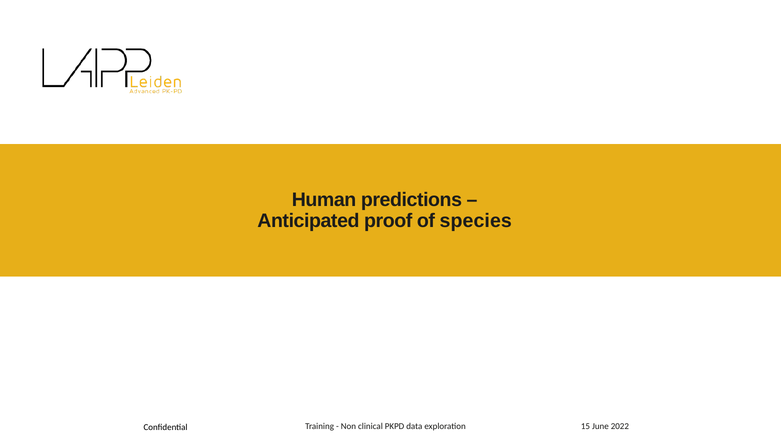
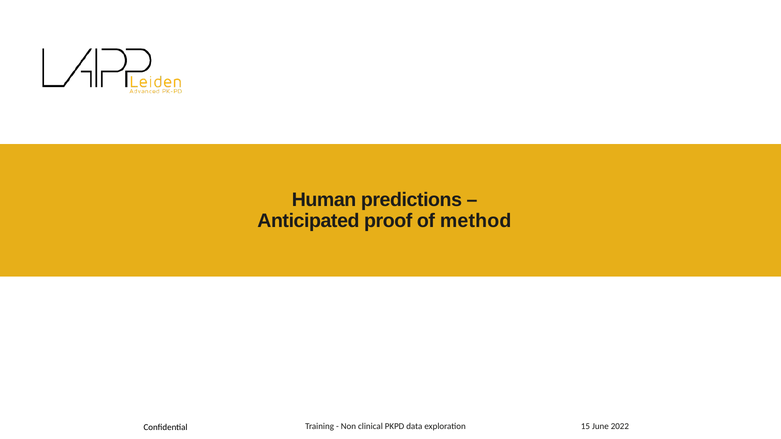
species: species -> method
